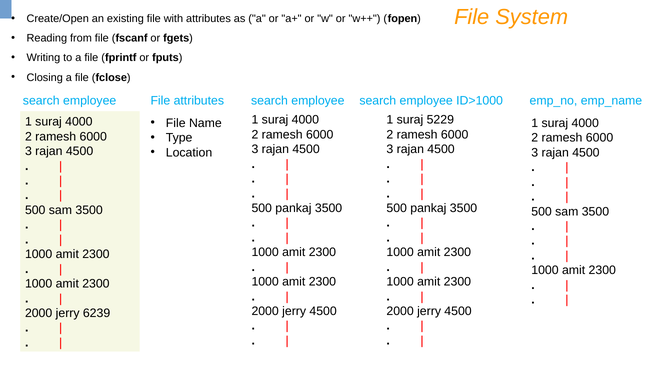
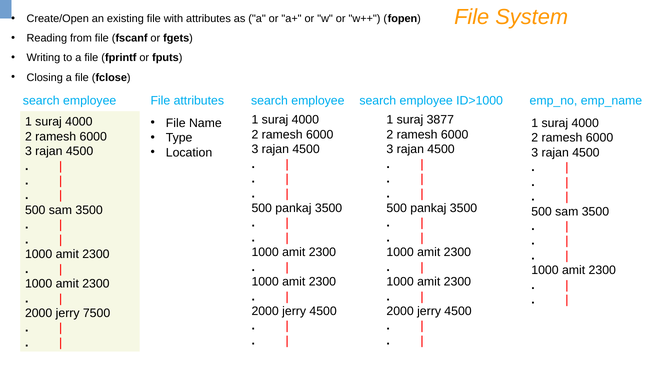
5229: 5229 -> 3877
6239: 6239 -> 7500
